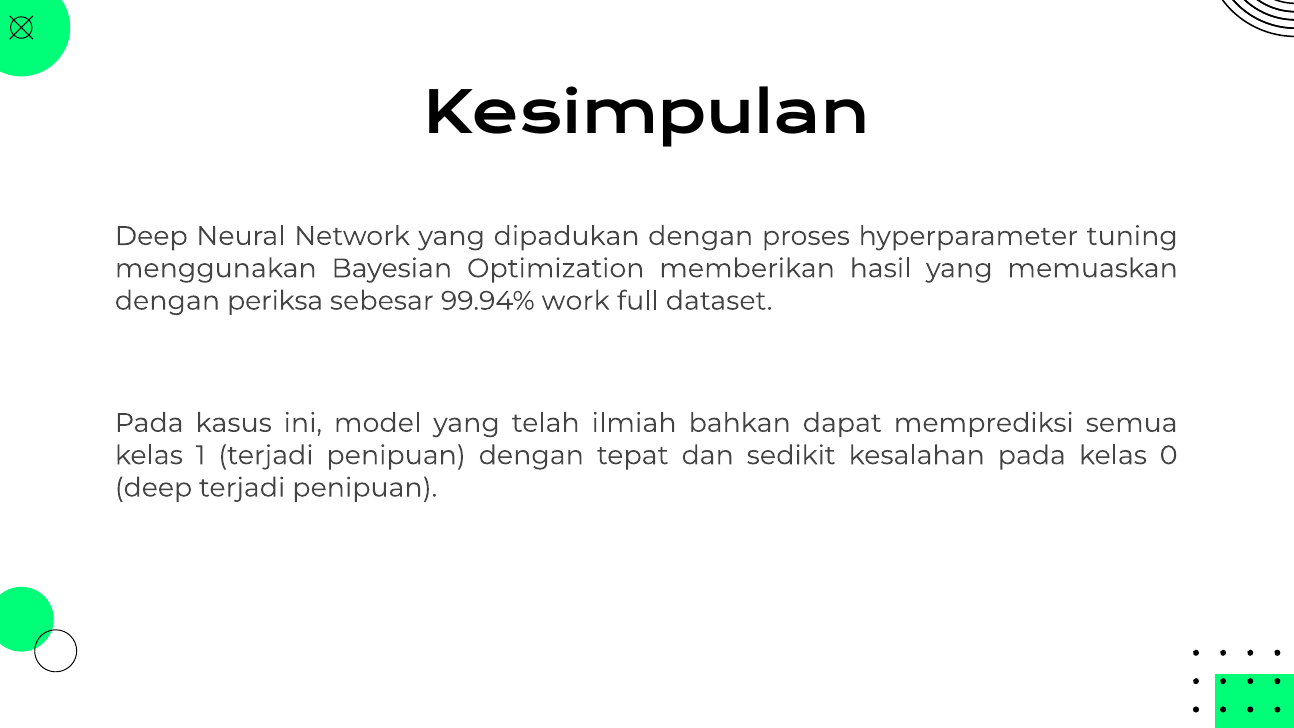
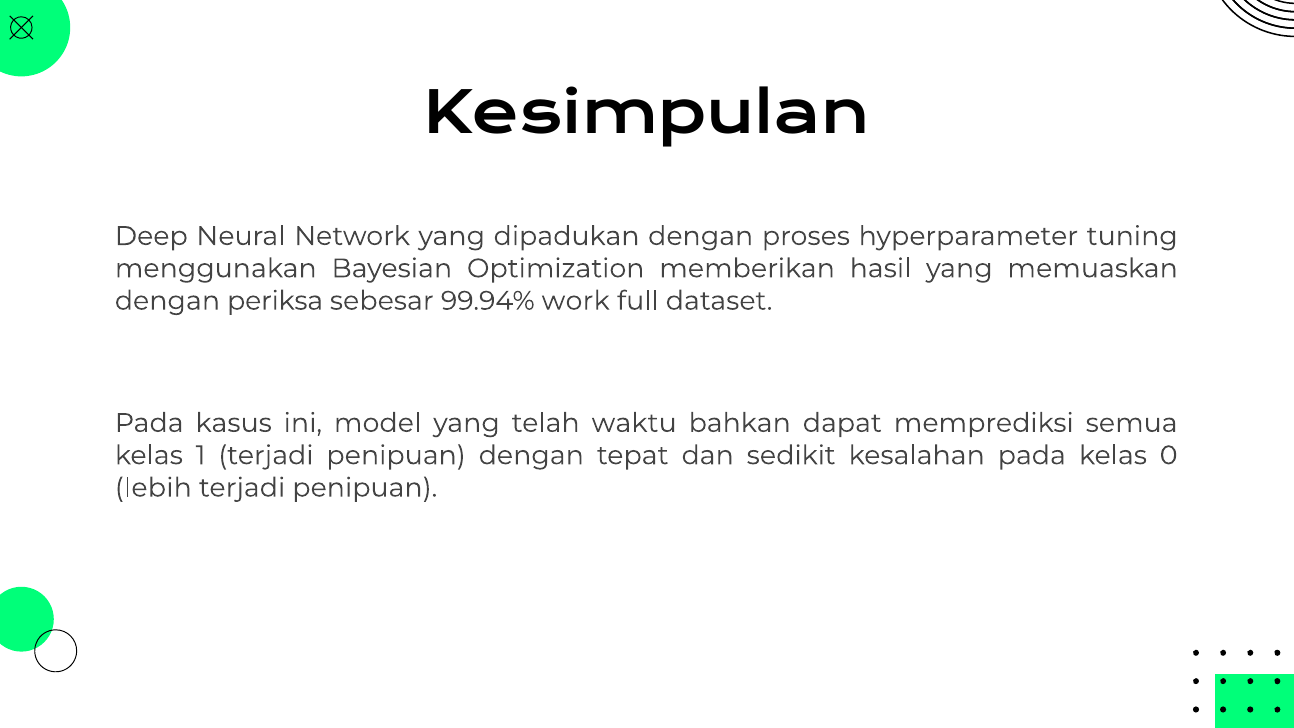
ilmiah: ilmiah -> waktu
deep at (154, 488): deep -> lebih
